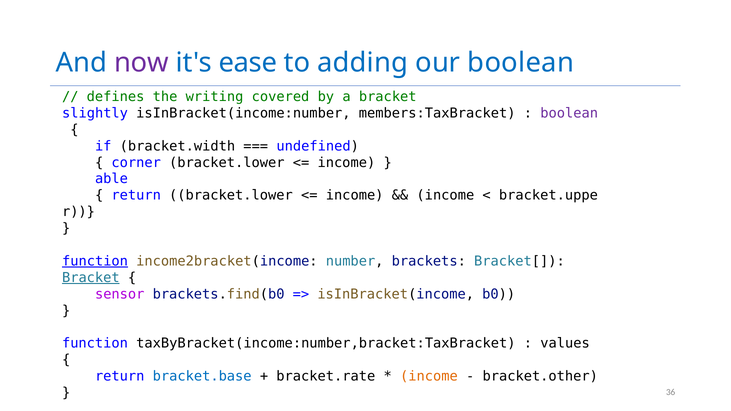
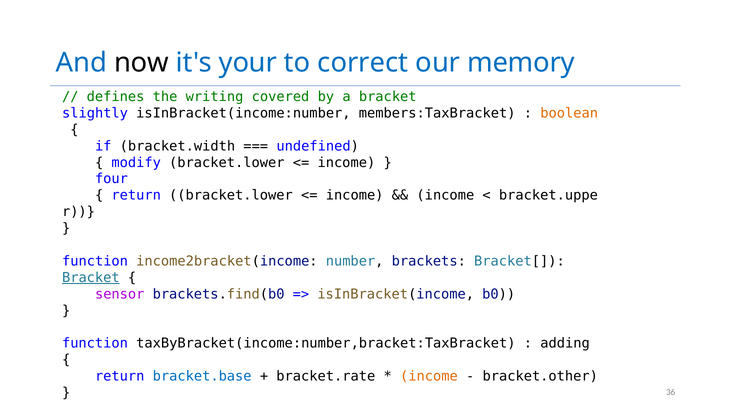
now colour: purple -> black
ease: ease -> your
adding: adding -> correct
our boolean: boolean -> memory
boolean at (569, 113) colour: purple -> orange
corner: corner -> modify
able: able -> four
function at (95, 261) underline: present -> none
values: values -> adding
